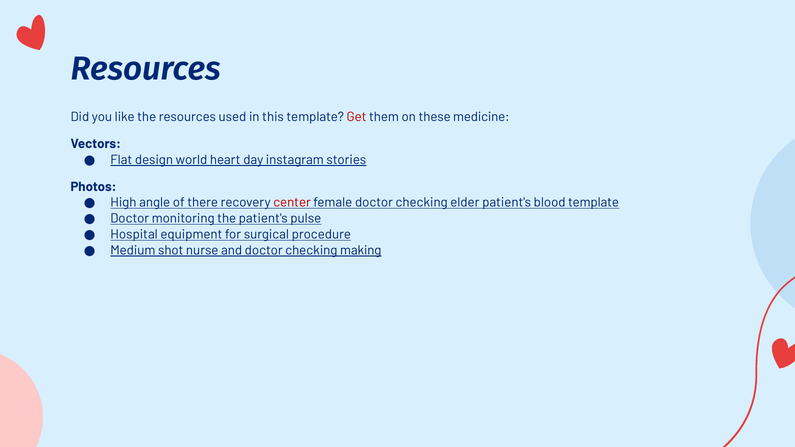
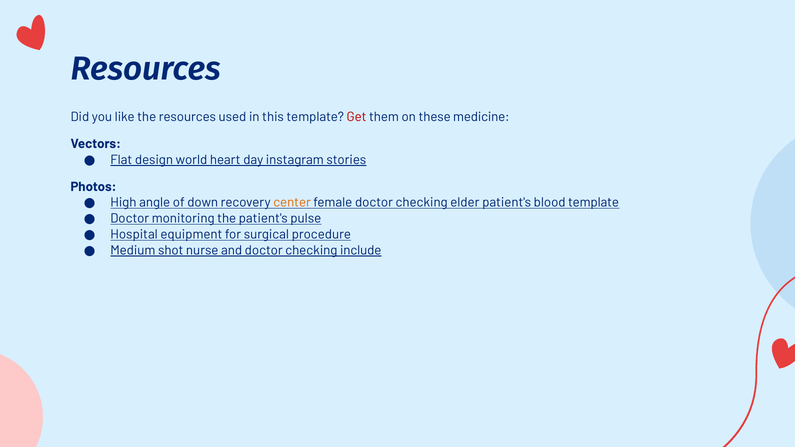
there: there -> down
center colour: red -> orange
making: making -> include
